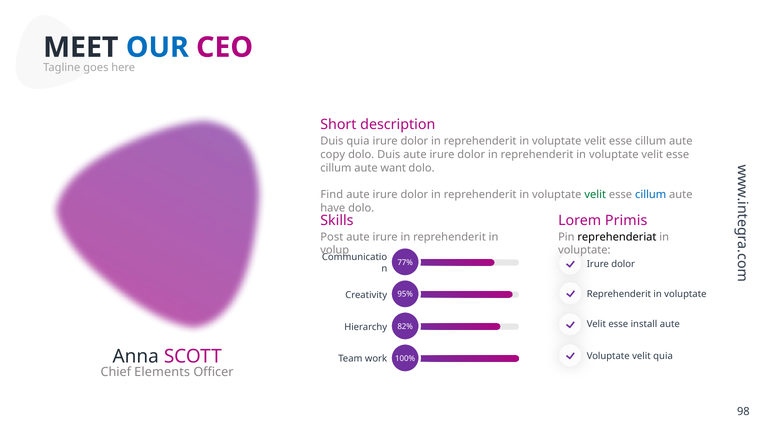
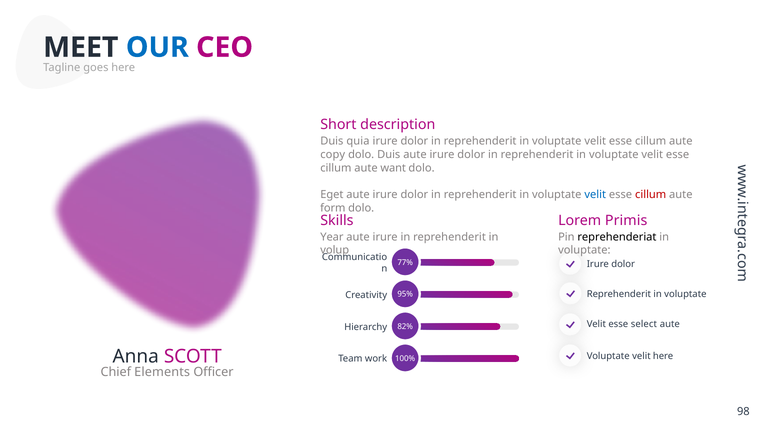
Find: Find -> Eget
velit at (595, 195) colour: green -> blue
cillum at (651, 195) colour: blue -> red
have: have -> form
Post: Post -> Year
install: install -> select
velit quia: quia -> here
